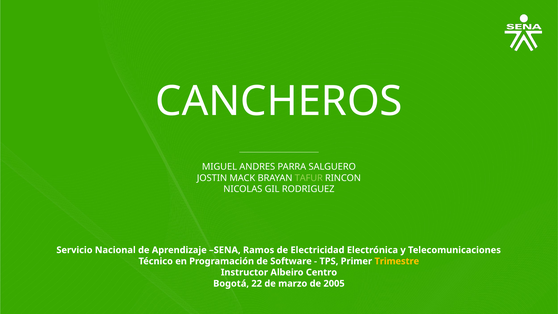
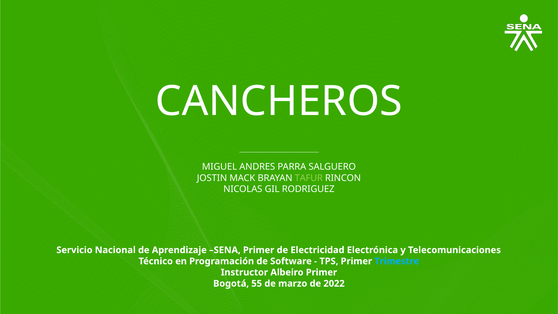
SENA Ramos: Ramos -> Primer
Trimestre colour: yellow -> light blue
Albeiro Centro: Centro -> Primer
22: 22 -> 55
2005: 2005 -> 2022
